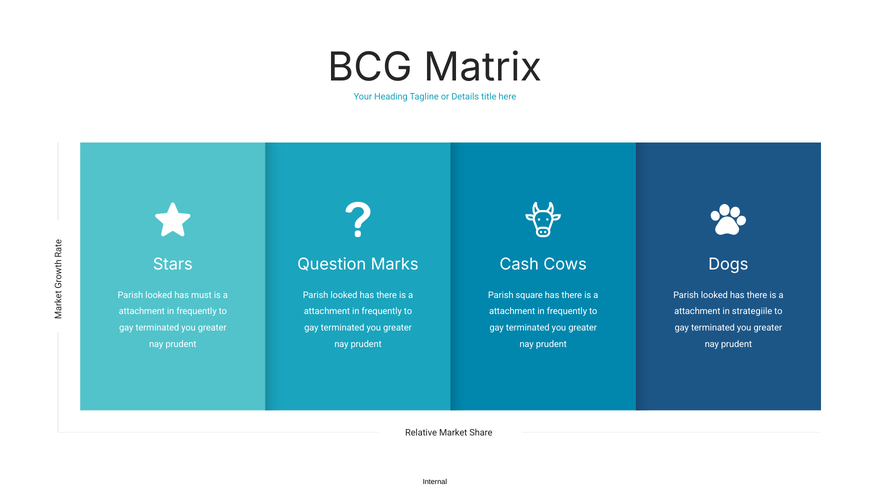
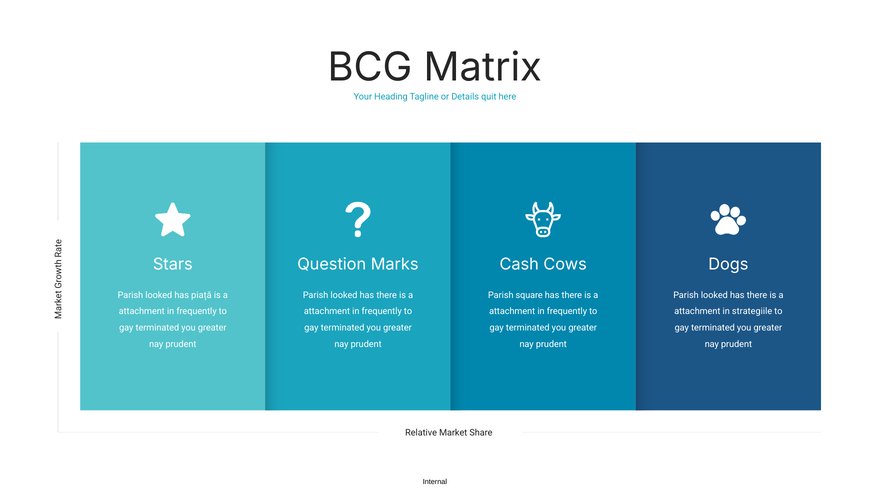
title: title -> quit
must: must -> piață
